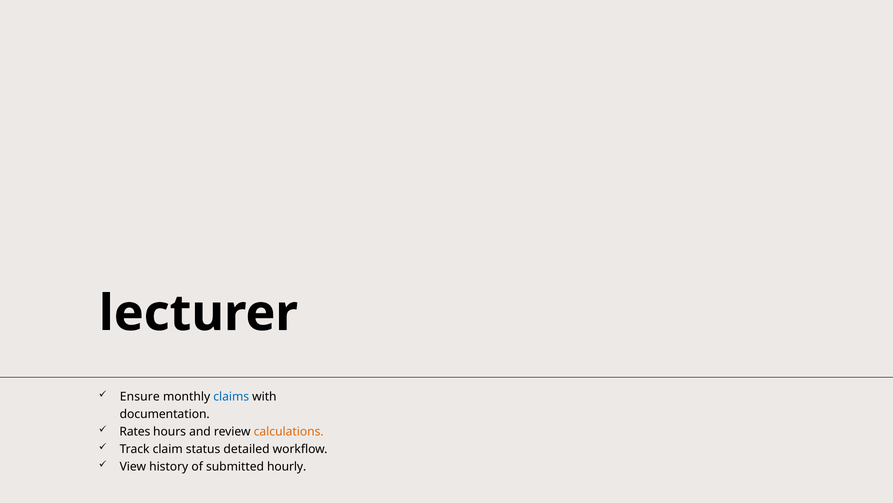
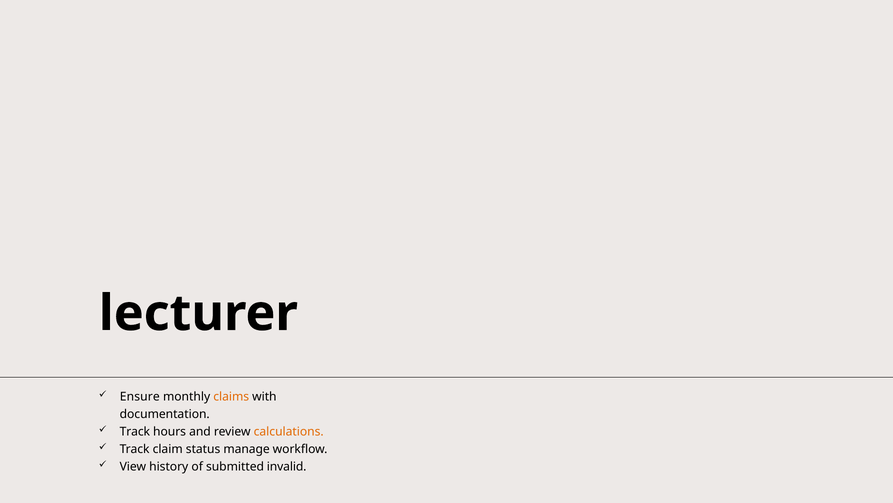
claims colour: blue -> orange
Rates at (135, 431): Rates -> Track
detailed: detailed -> manage
hourly: hourly -> invalid
